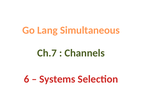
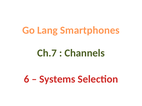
Simultaneous: Simultaneous -> Smartphones
